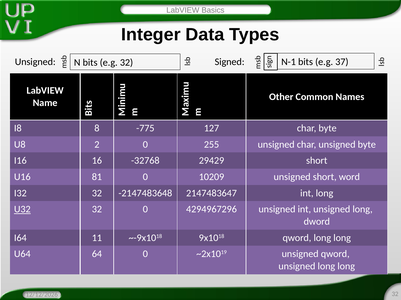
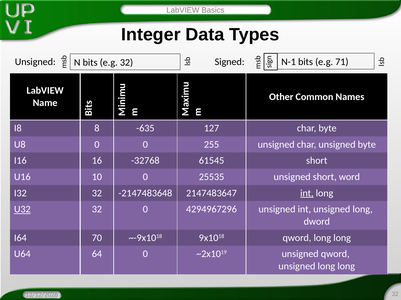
37: 37 -> 71
-775: -775 -> -635
U8 2: 2 -> 0
29429: 29429 -> 61545
81: 81 -> 10
10209: 10209 -> 25535
int at (307, 194) underline: none -> present
11: 11 -> 70
